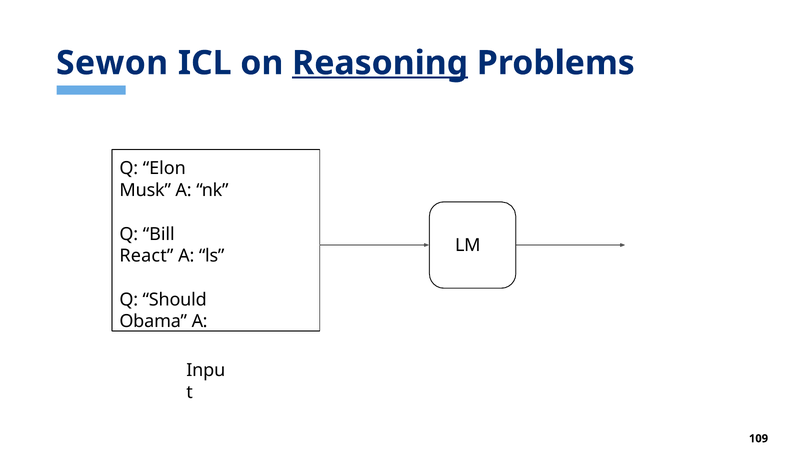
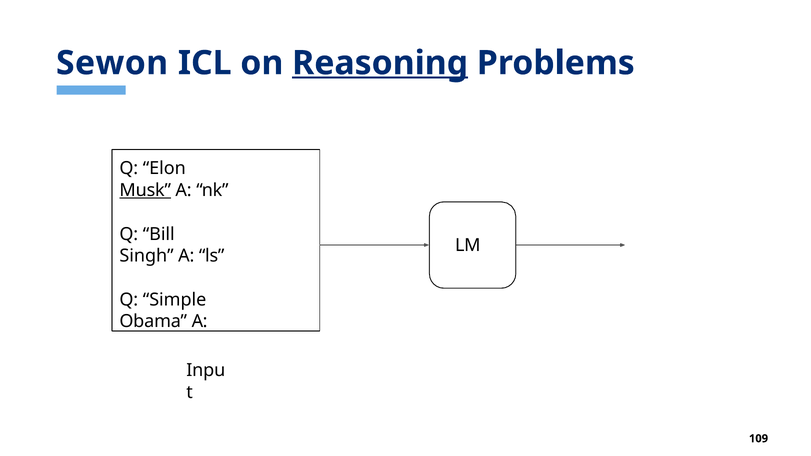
Musk underline: none -> present
React: React -> Singh
Should: Should -> Simple
